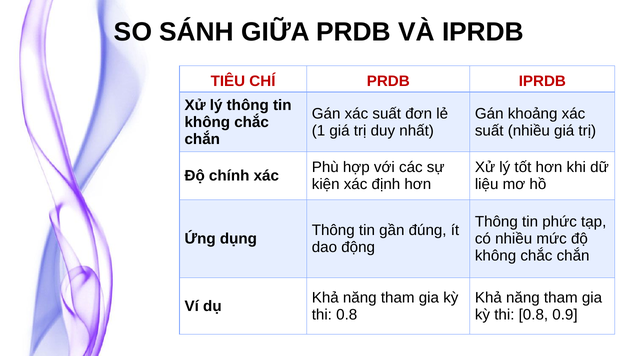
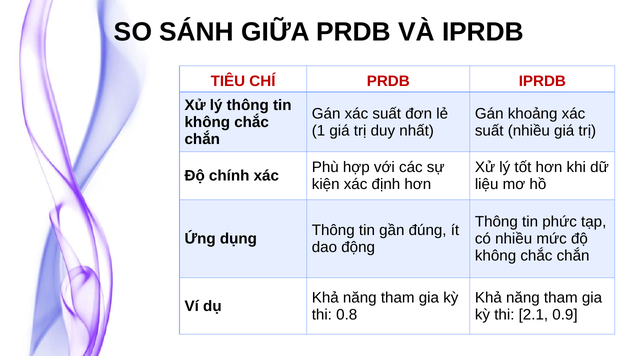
0.8 at (533, 315): 0.8 -> 2.1
